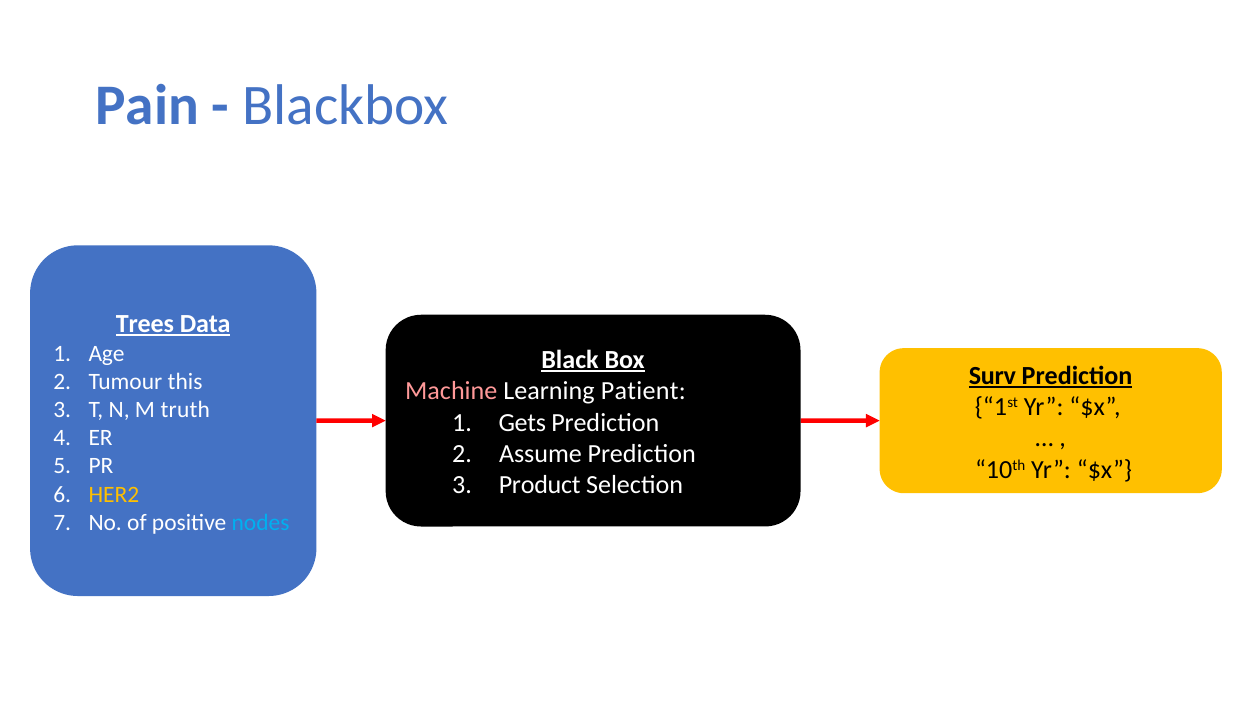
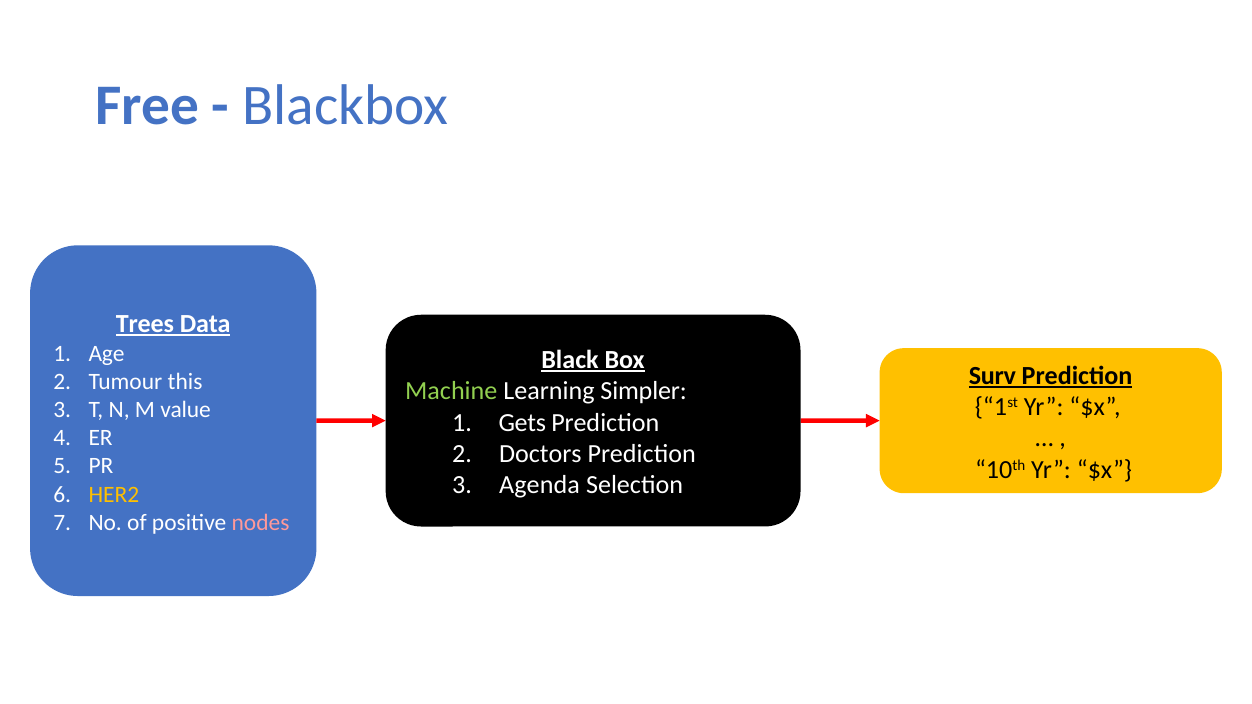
Pain: Pain -> Free
Machine colour: pink -> light green
Patient: Patient -> Simpler
truth: truth -> value
Assume: Assume -> Doctors
Product: Product -> Agenda
nodes colour: light blue -> pink
